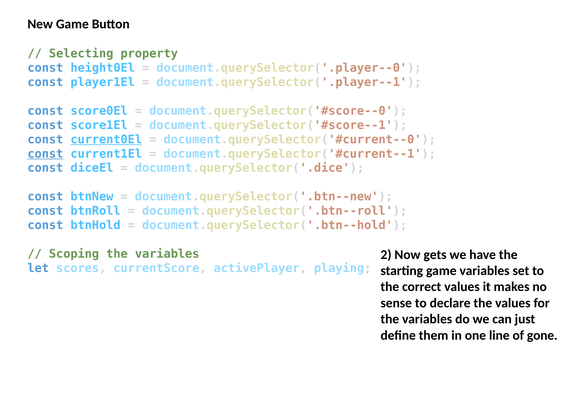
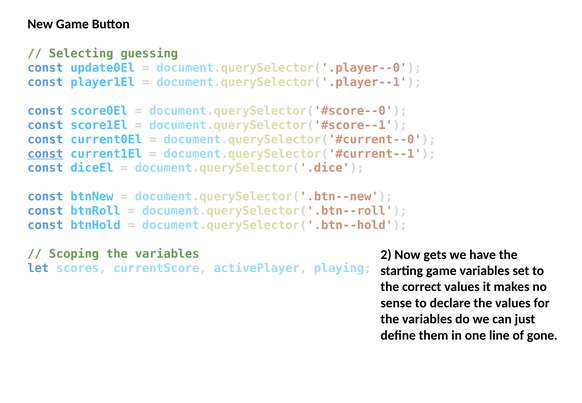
property: property -> guessing
height0El: height0El -> update0El
current0El underline: present -> none
